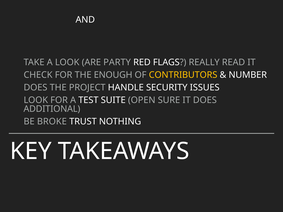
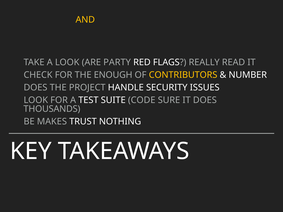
AND at (85, 20) colour: white -> yellow
OPEN: OPEN -> CODE
ADDITIONAL: ADDITIONAL -> THOUSANDS
BROKE: BROKE -> MAKES
